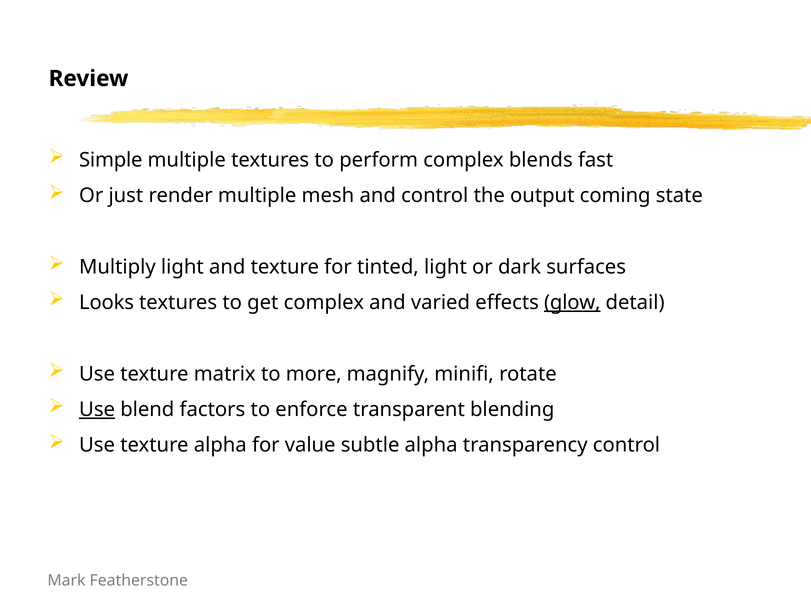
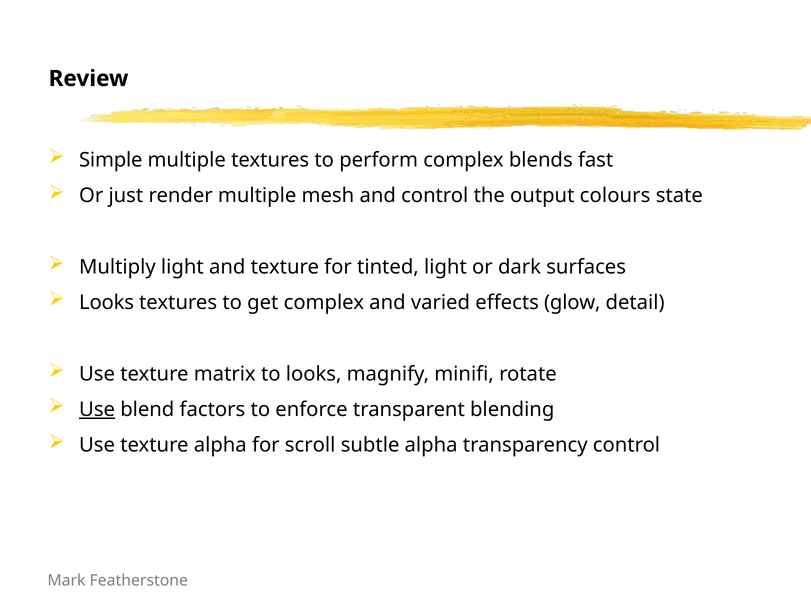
coming: coming -> colours
glow underline: present -> none
to more: more -> looks
value: value -> scroll
